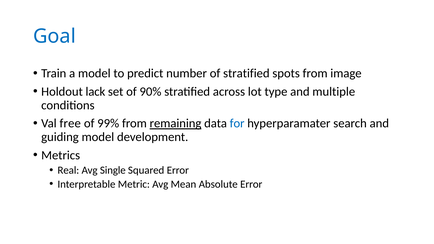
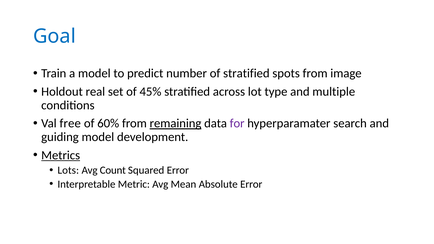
lack: lack -> real
90%: 90% -> 45%
99%: 99% -> 60%
for colour: blue -> purple
Metrics underline: none -> present
Real: Real -> Lots
Single: Single -> Count
